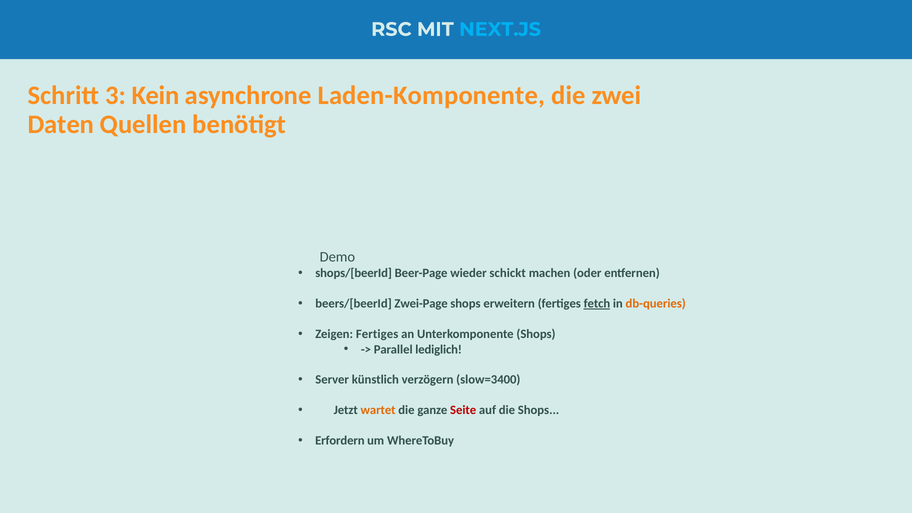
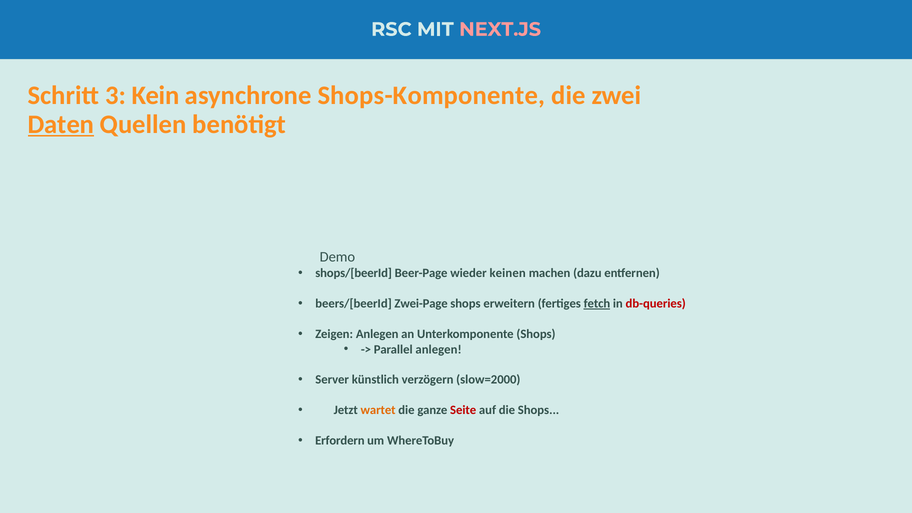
NEXT.JS colour: light blue -> pink
Laden-Komponente: Laden-Komponente -> Shops-Komponente
Daten underline: none -> present
schickt: schickt -> keinen
oder: oder -> dazu
db-queries colour: orange -> red
Zeigen Fertiges: Fertiges -> Anlegen
Parallel lediglich: lediglich -> anlegen
slow=3400: slow=3400 -> slow=2000
